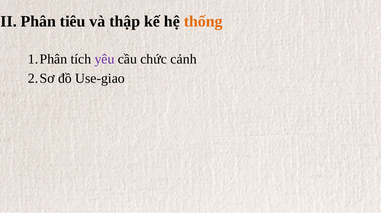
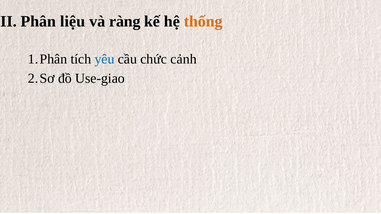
tiêu: tiêu -> liệu
thập: thập -> ràng
yêu colour: purple -> blue
